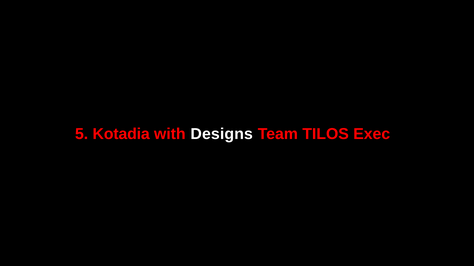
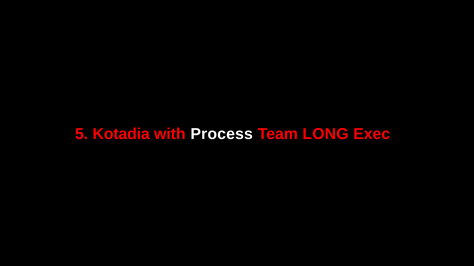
Designs: Designs -> Process
TILOS: TILOS -> LONG
